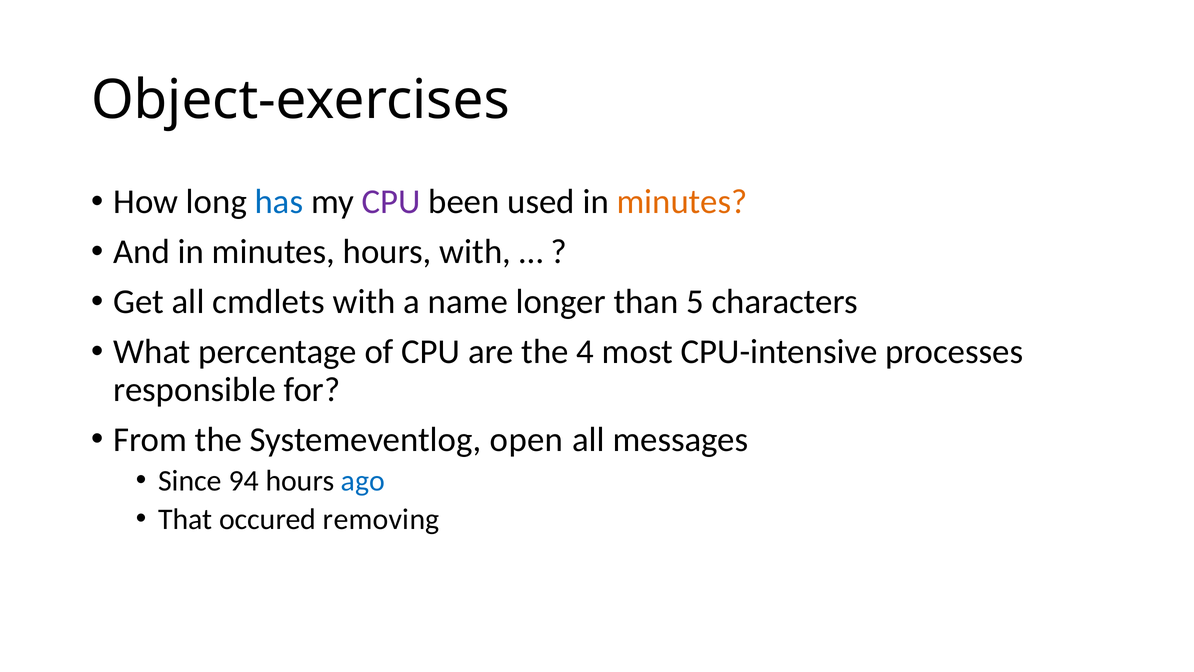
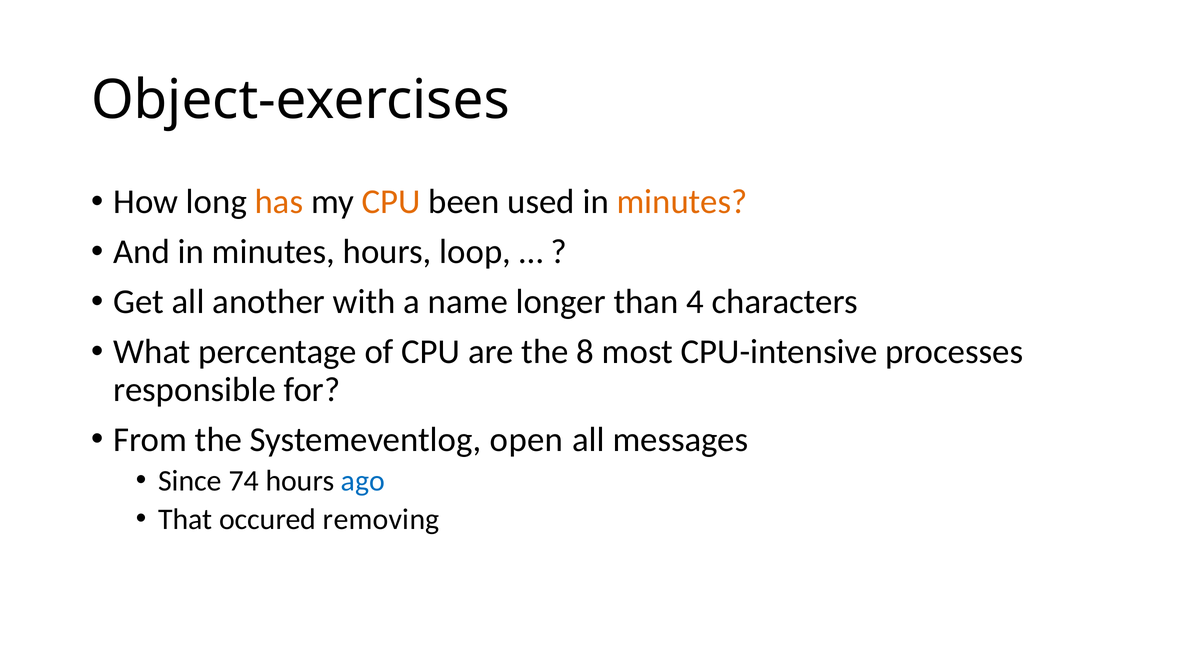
has colour: blue -> orange
CPU at (391, 202) colour: purple -> orange
hours with: with -> loop
cmdlets: cmdlets -> another
5: 5 -> 4
4: 4 -> 8
94: 94 -> 74
